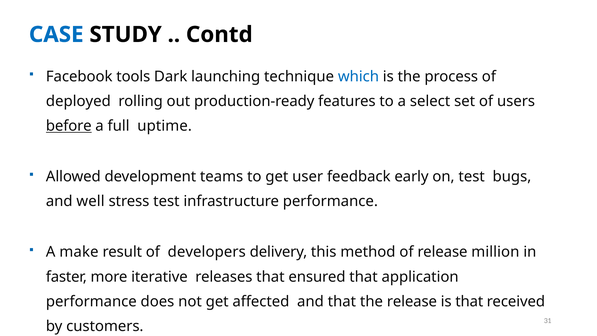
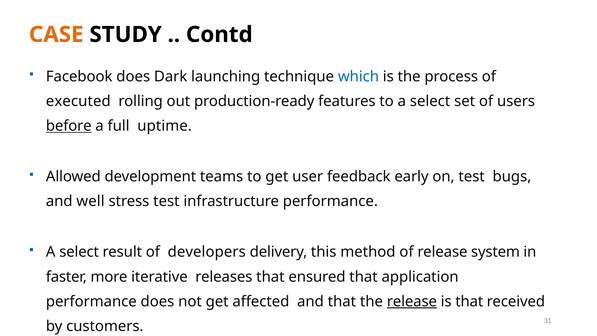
CASE colour: blue -> orange
Facebook tools: tools -> does
deployed: deployed -> executed
make at (79, 252): make -> select
million: million -> system
release at (412, 301) underline: none -> present
